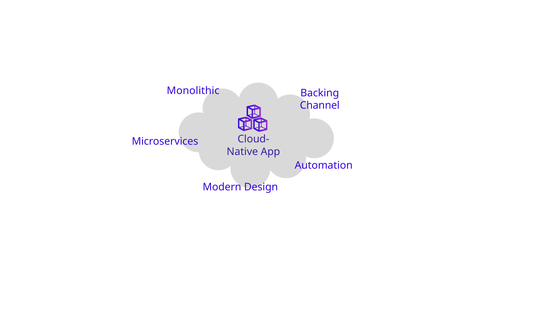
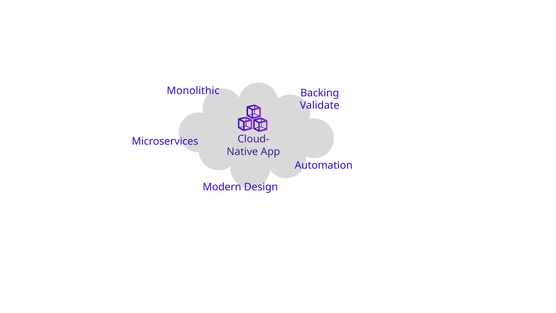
Channel: Channel -> Validate
